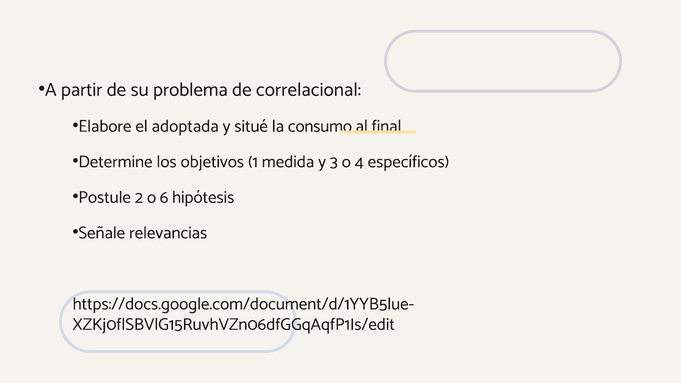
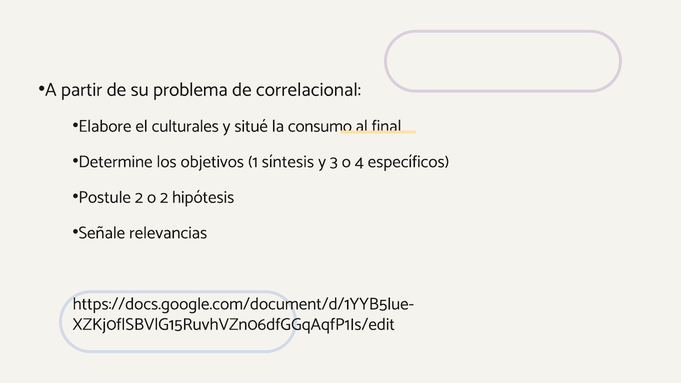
adoptada: adoptada -> culturales
medida: medida -> síntesis
o 6: 6 -> 2
